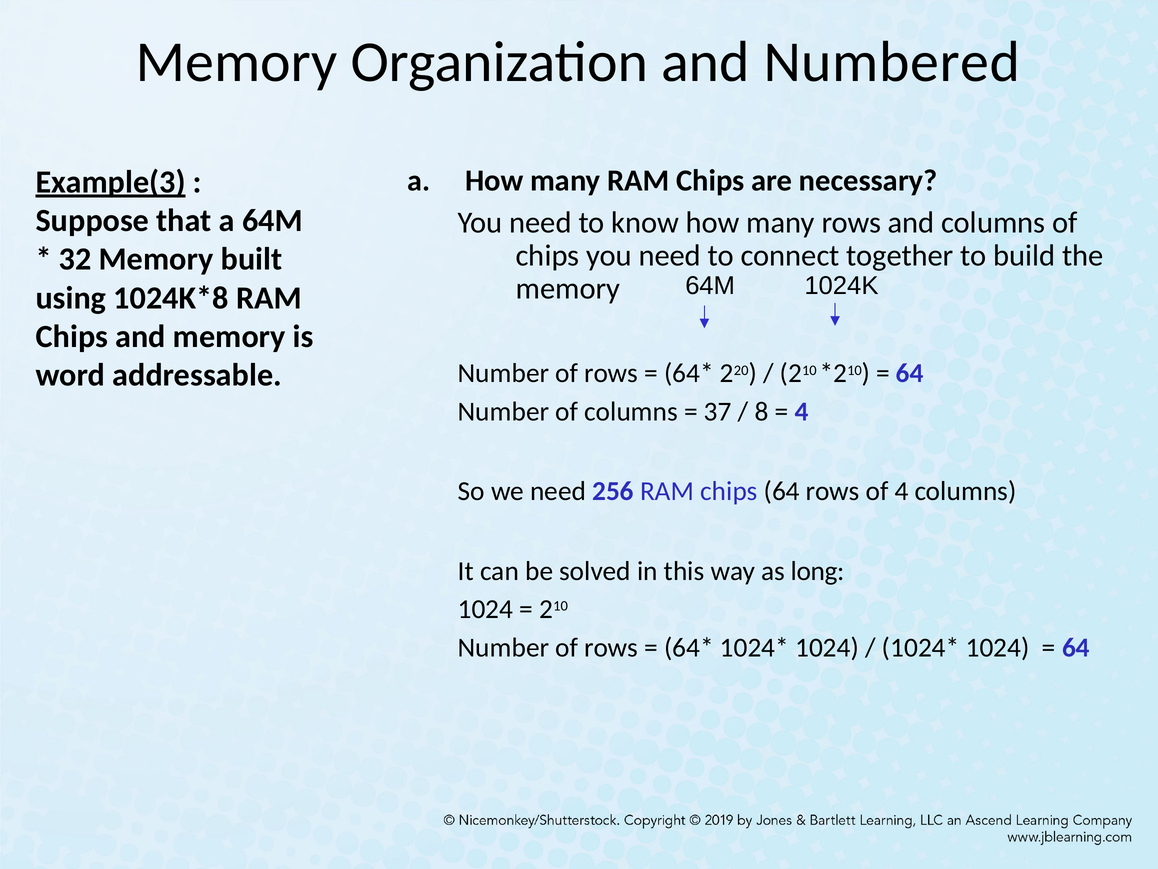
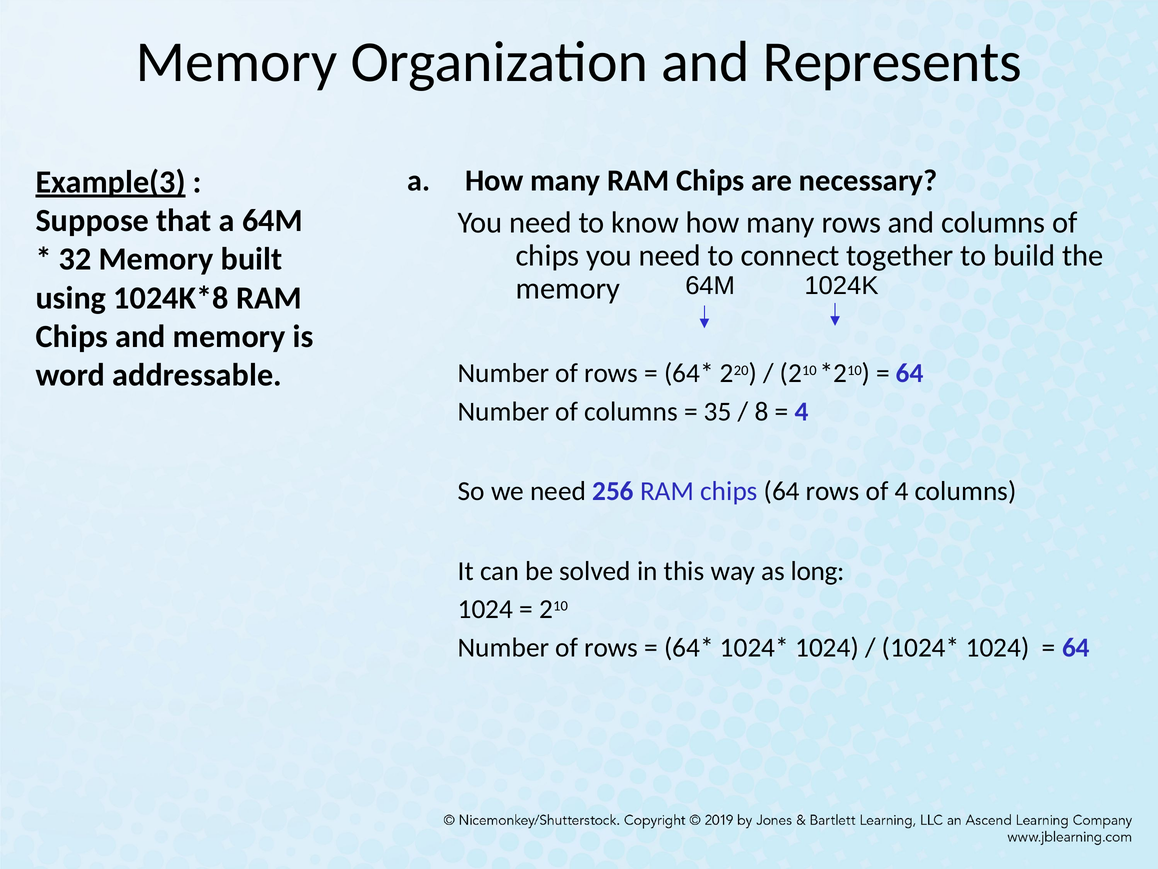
Numbered: Numbered -> Represents
37: 37 -> 35
